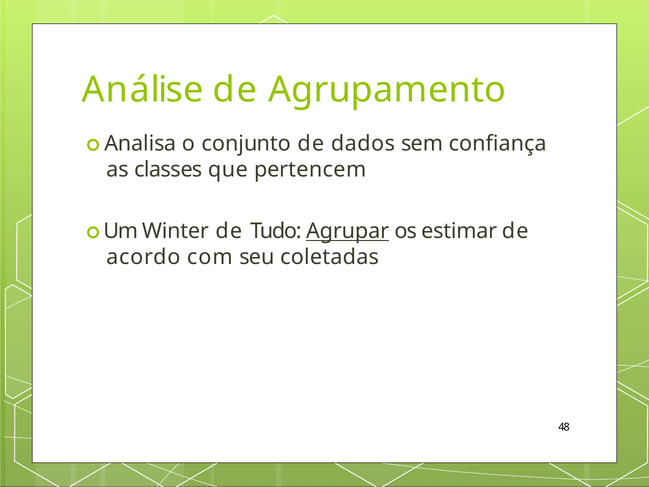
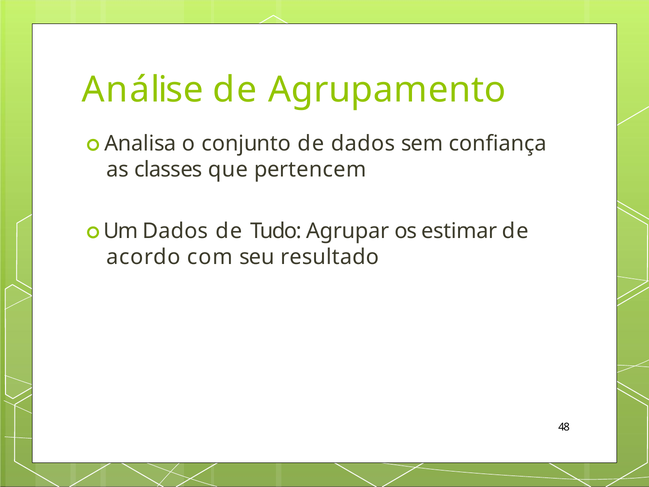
Winter at (175, 231): Winter -> Dados
Agrupar underline: present -> none
coletadas: coletadas -> resultado
